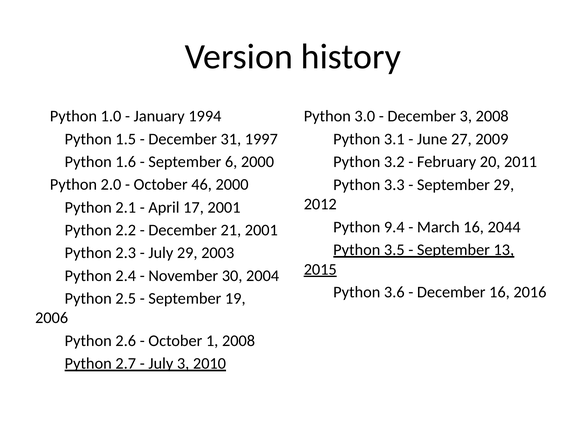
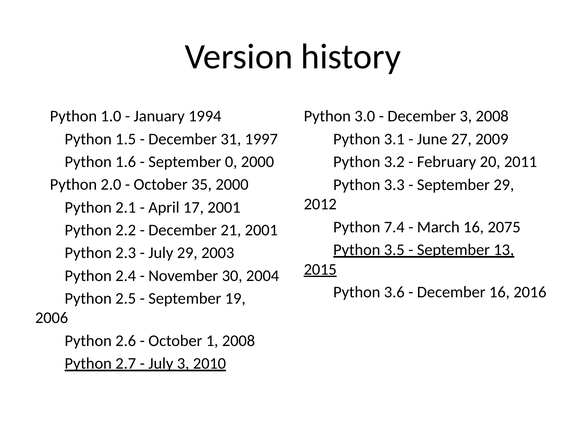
6: 6 -> 0
46: 46 -> 35
9.4: 9.4 -> 7.4
2044: 2044 -> 2075
